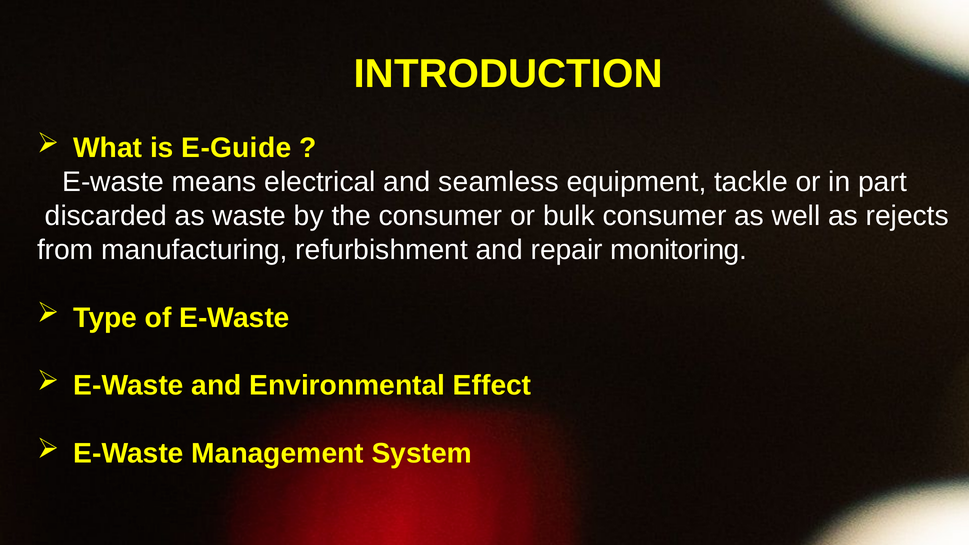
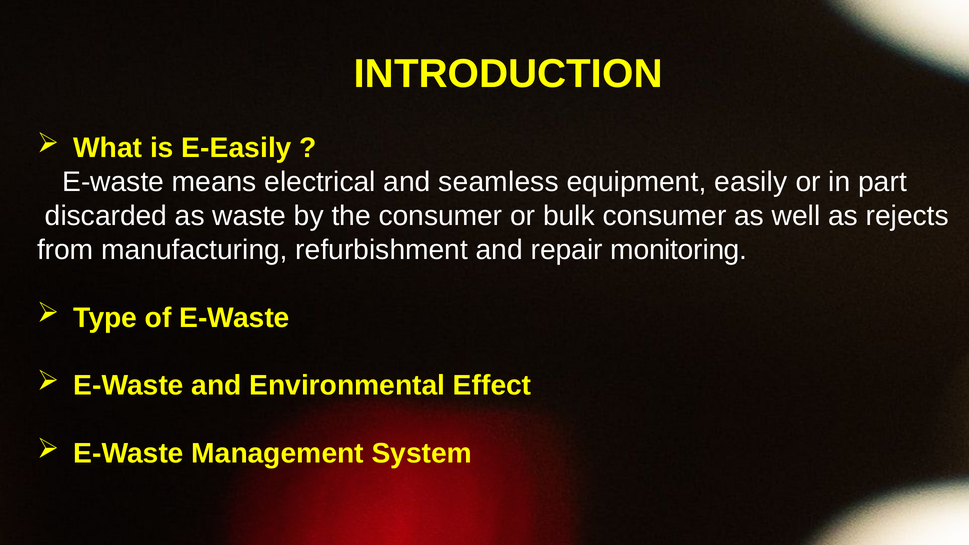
E-Guide: E-Guide -> E-Easily
tackle: tackle -> easily
